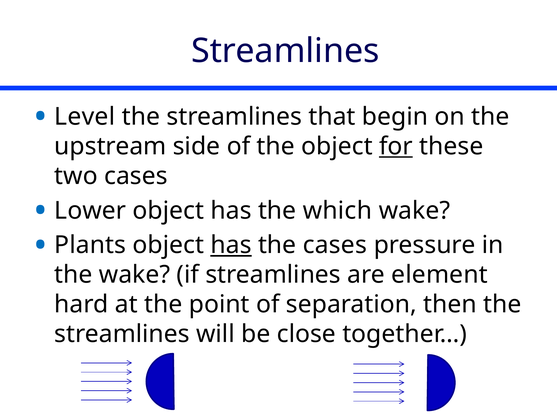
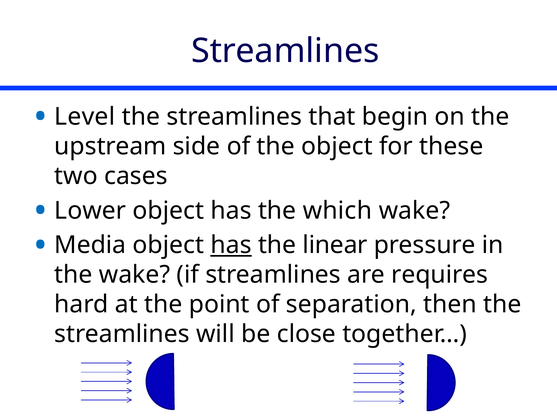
for underline: present -> none
Plants: Plants -> Media
the cases: cases -> linear
element: element -> requires
